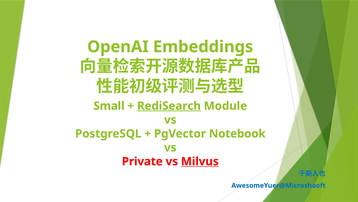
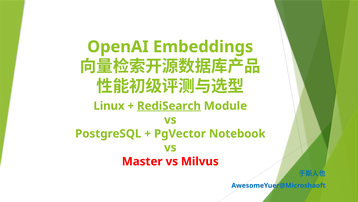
Small: Small -> Linux
Private: Private -> Master
Milvus underline: present -> none
